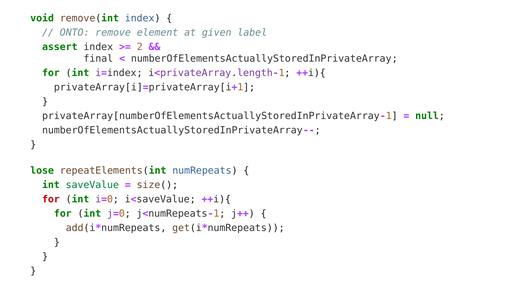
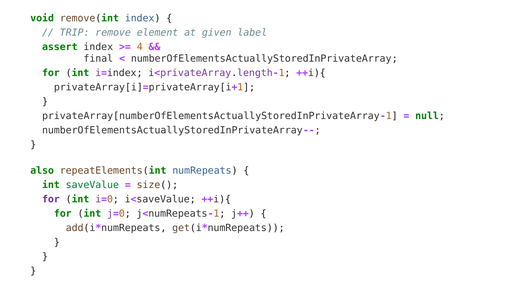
ONTO: ONTO -> TRIP
2: 2 -> 4
lose: lose -> also
for at (51, 199) colour: red -> purple
